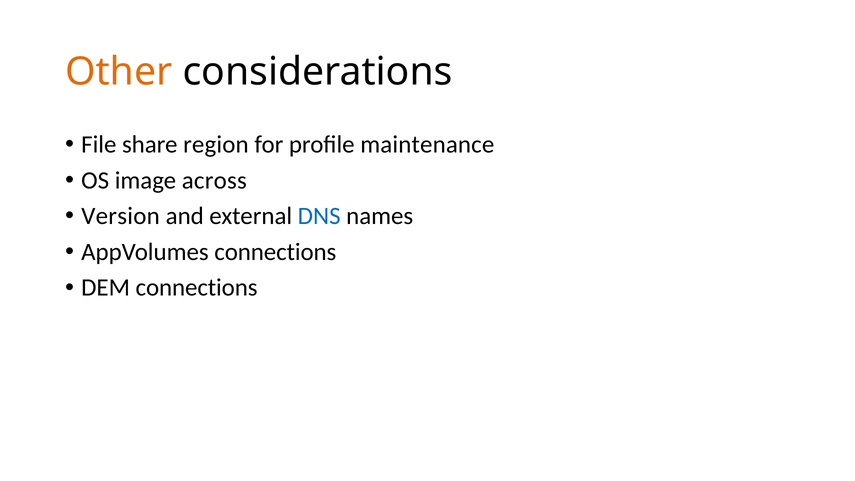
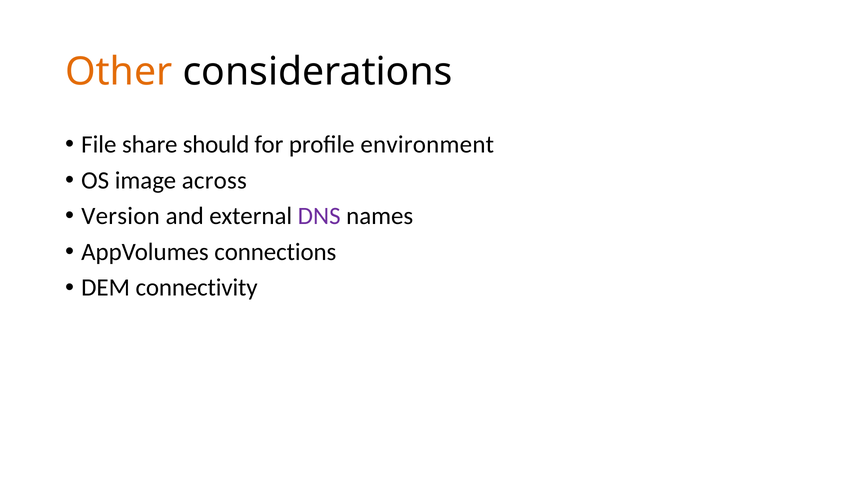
region: region -> should
maintenance: maintenance -> environment
DNS colour: blue -> purple
DEM connections: connections -> connectivity
